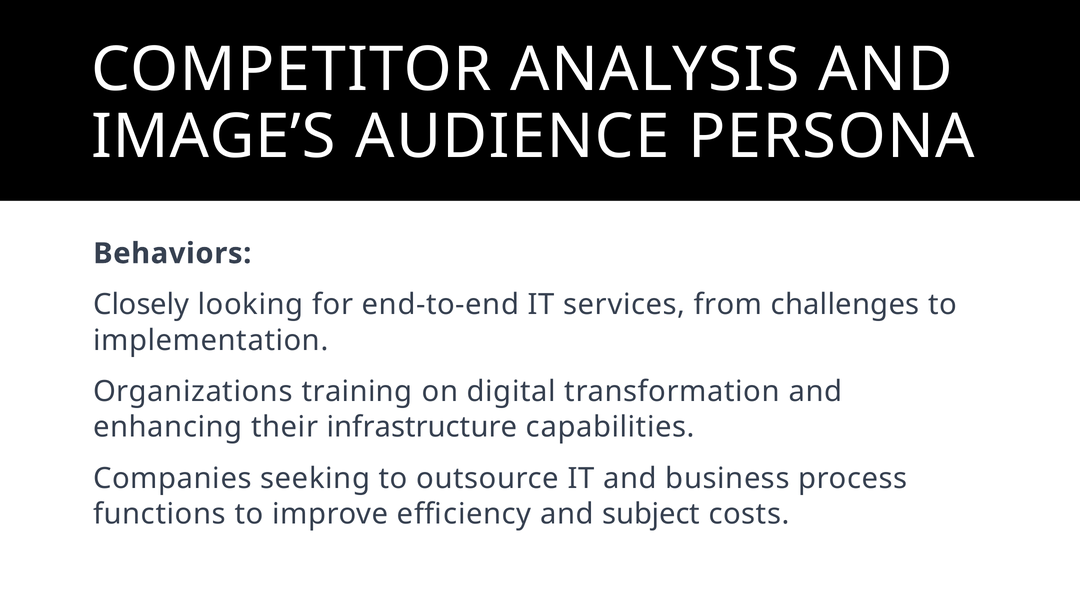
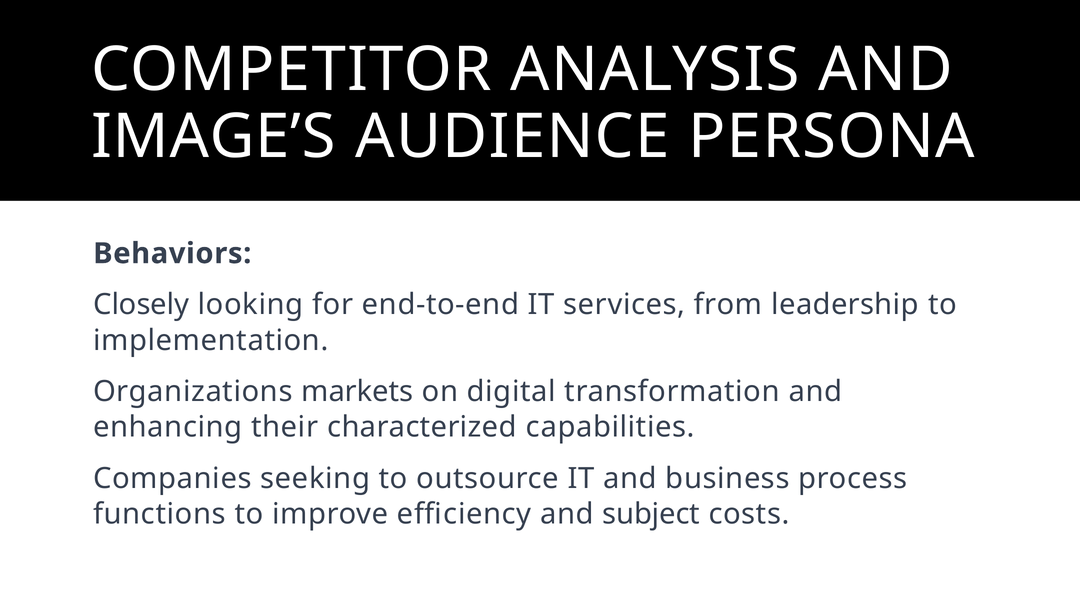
challenges: challenges -> leadership
training: training -> markets
infrastructure: infrastructure -> characterized
